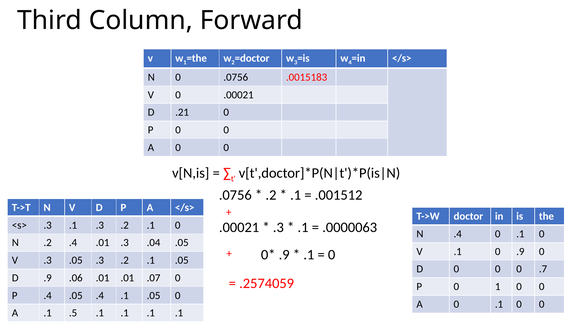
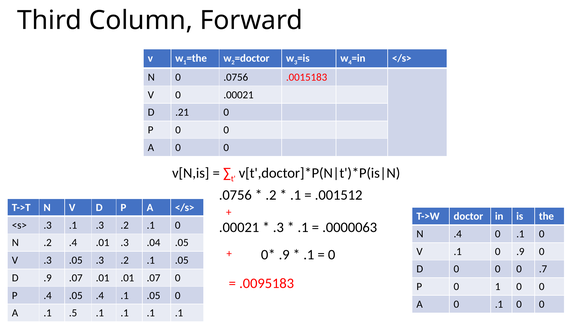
.9 .06: .06 -> .07
.2574059: .2574059 -> .0095183
